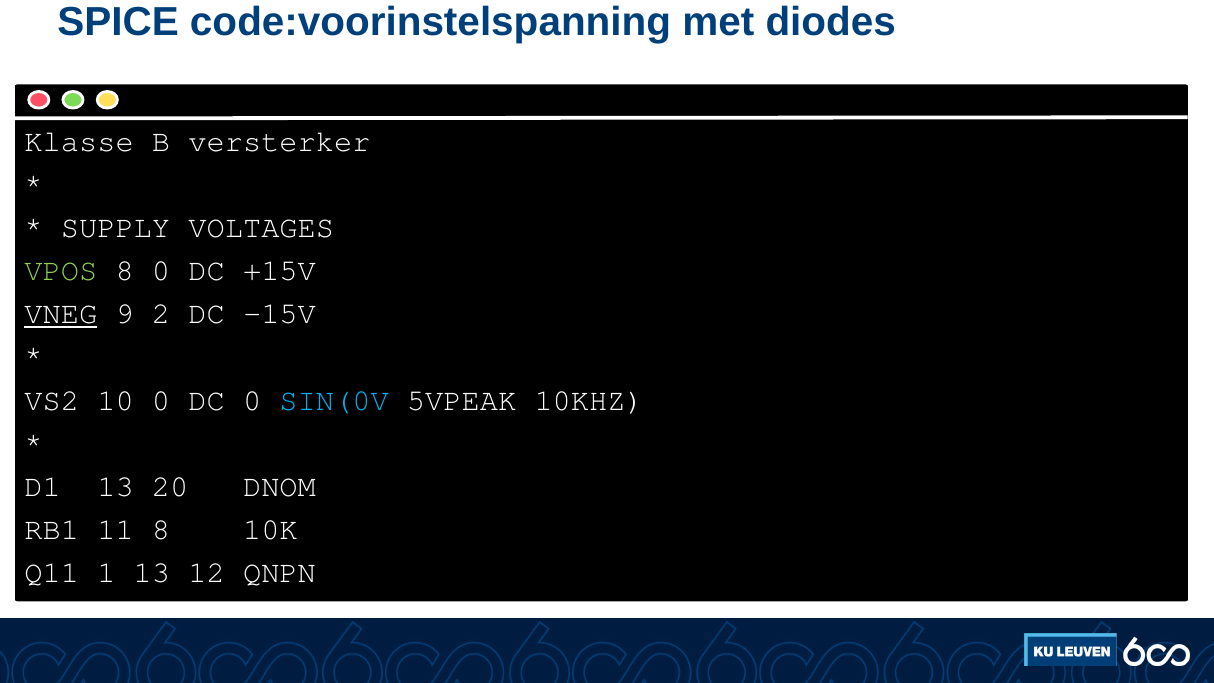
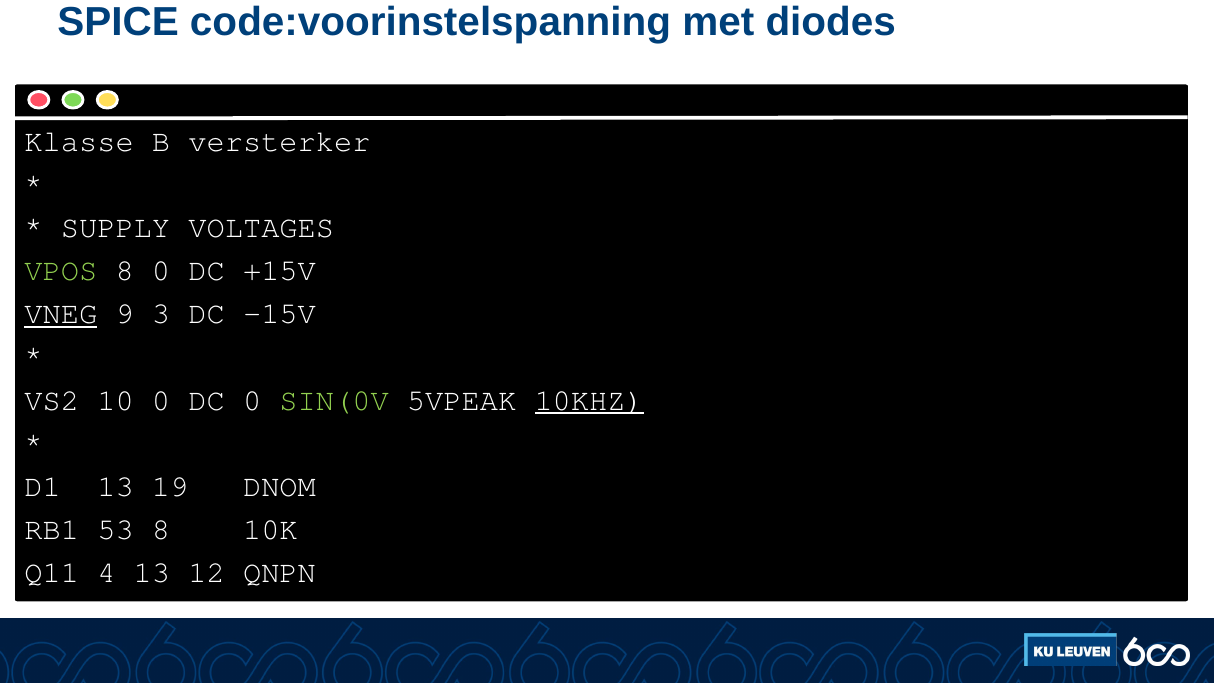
2: 2 -> 3
SIN(0V colour: light blue -> light green
10KHZ underline: none -> present
20: 20 -> 19
11: 11 -> 53
1: 1 -> 4
